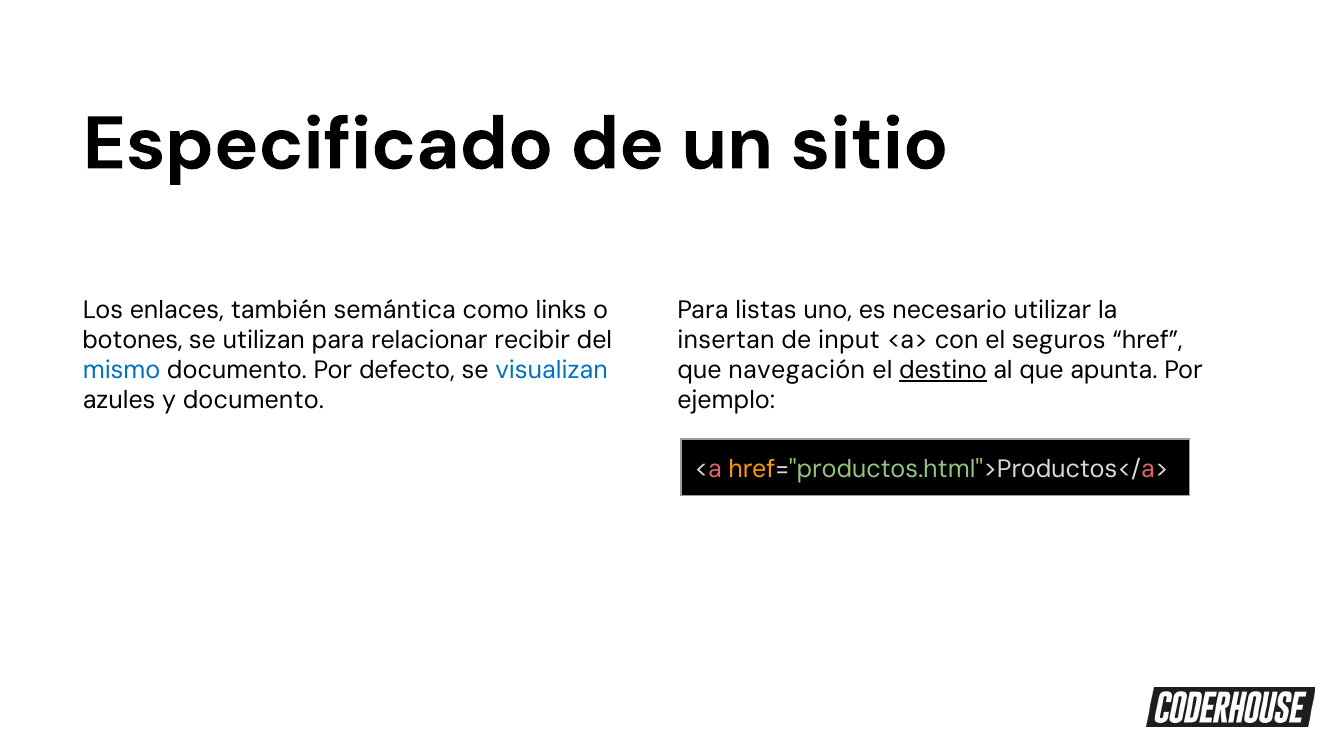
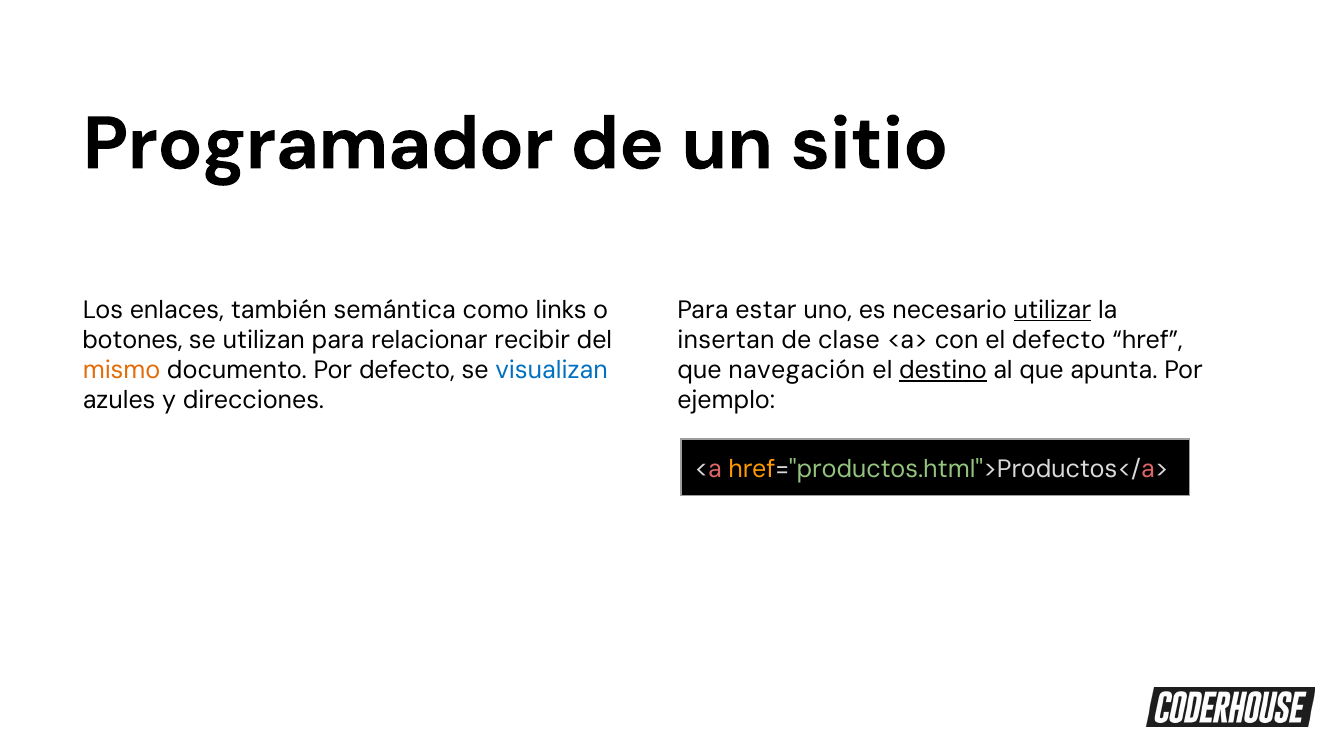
Especificado: Especificado -> Programador
listas: listas -> estar
utilizar underline: none -> present
input: input -> clase
el seguros: seguros -> defecto
mismo colour: blue -> orange
y documento: documento -> direcciones
